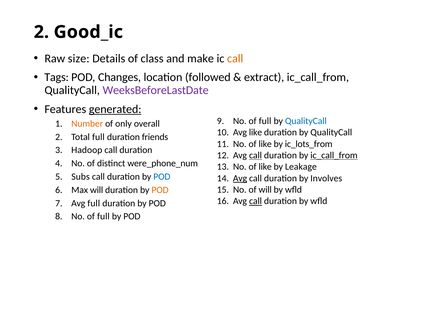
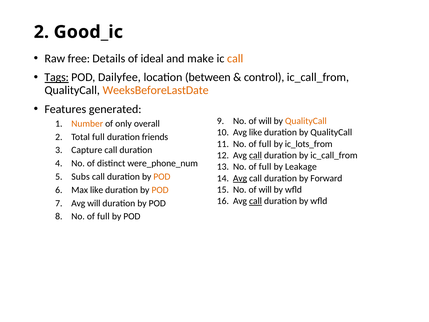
size: size -> free
class: class -> ideal
Tags underline: none -> present
Changes: Changes -> Dailyfee
followed: followed -> between
extract: extract -> control
WeeksBeforeLastDate colour: purple -> orange
generated underline: present -> none
full at (265, 121): full -> will
QualityCall at (306, 121) colour: blue -> orange
like at (265, 144): like -> full
Hadoop: Hadoop -> Capture
ic_call_from at (334, 155) underline: present -> none
like at (265, 167): like -> full
POD at (162, 177) colour: blue -> orange
Involves: Involves -> Forward
Max will: will -> like
Avg full: full -> will
